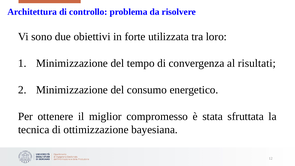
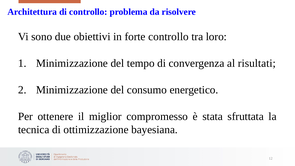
forte utilizzata: utilizzata -> controllo
